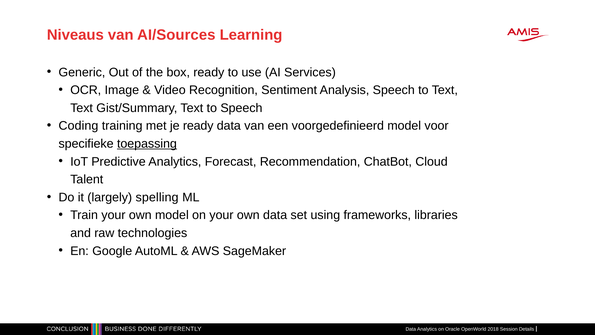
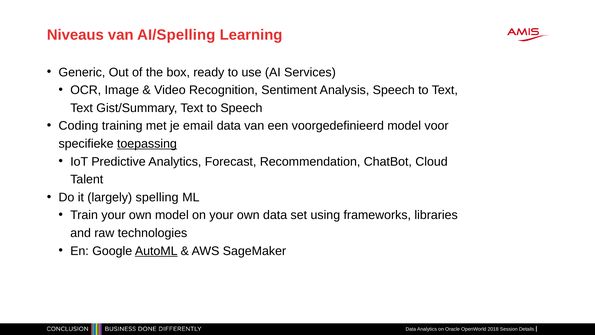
AI/Sources: AI/Sources -> AI/Spelling
je ready: ready -> email
AutoML underline: none -> present
